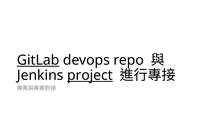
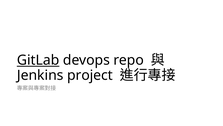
project underline: present -> none
